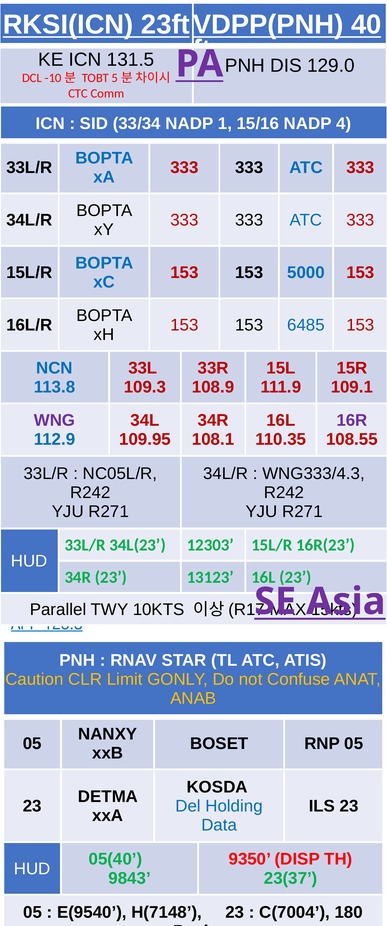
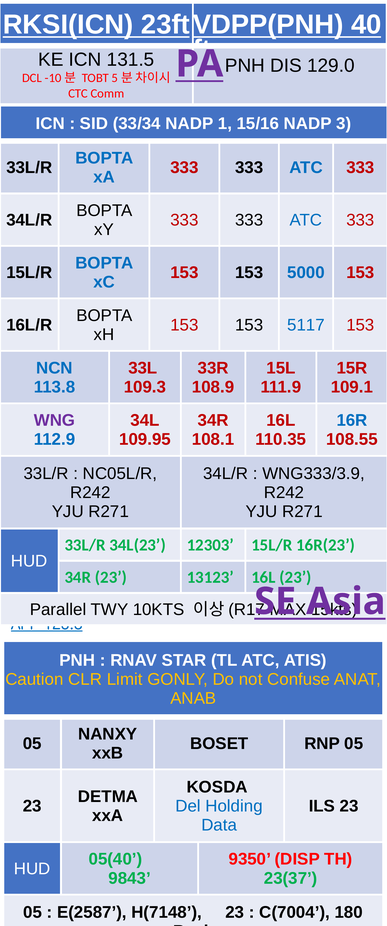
4: 4 -> 3
6485: 6485 -> 5117
16R colour: purple -> blue
WNG333/4.3: WNG333/4.3 -> WNG333/3.9
E(9540: E(9540 -> E(2587
